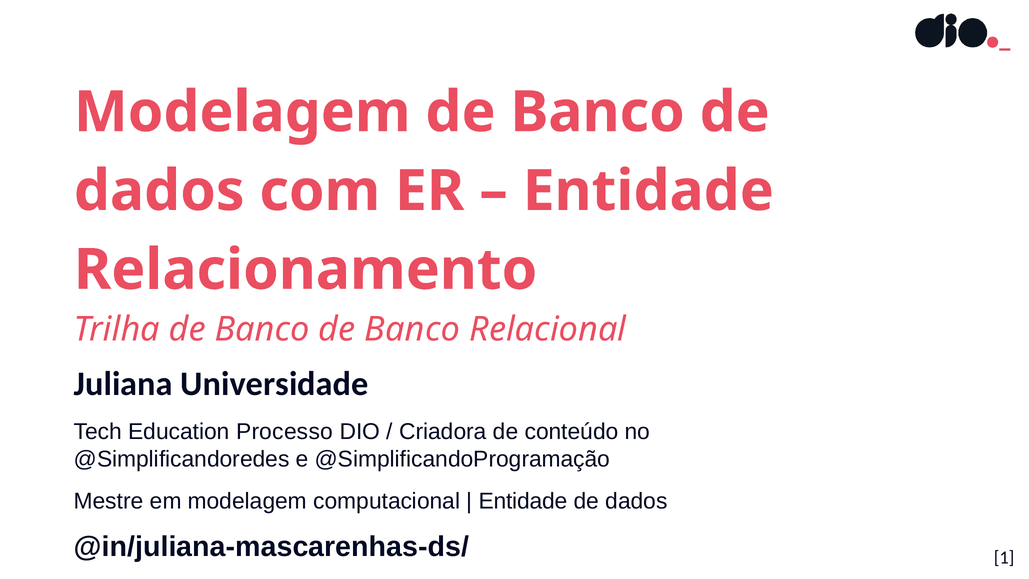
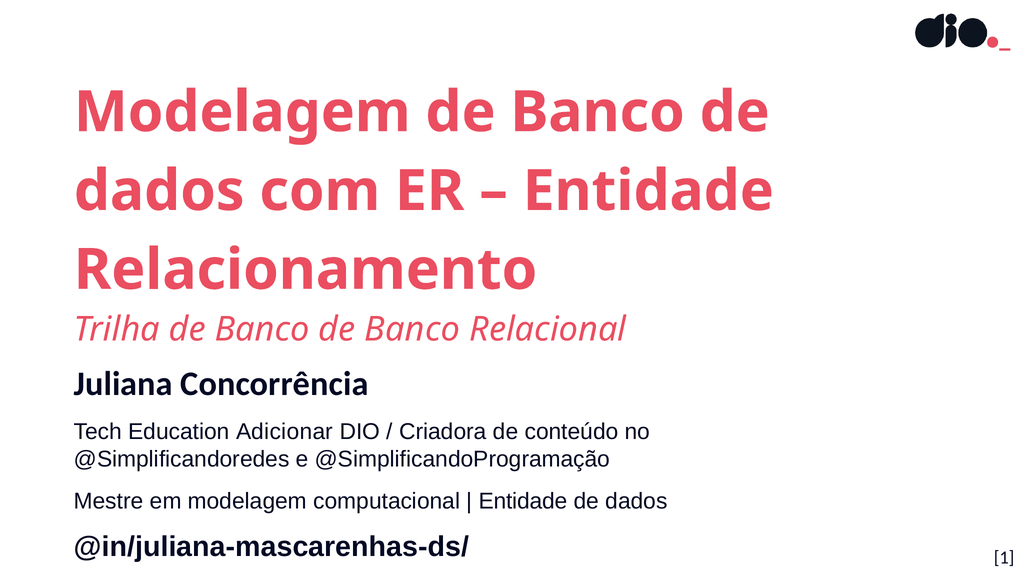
Universidade: Universidade -> Concorrência
Processo: Processo -> Adicionar
